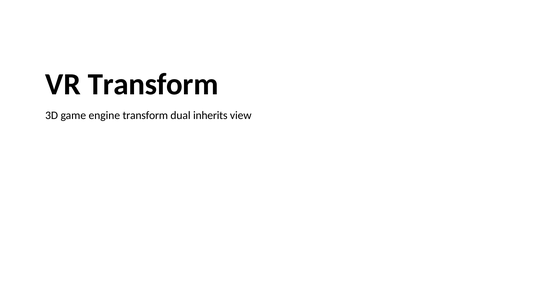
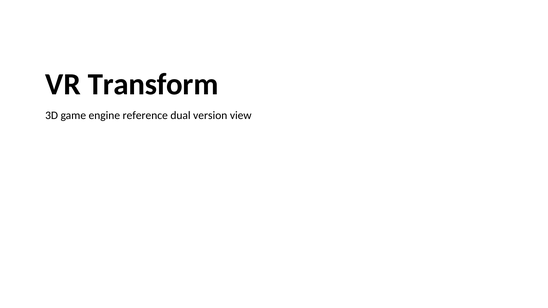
engine transform: transform -> reference
inherits: inherits -> version
